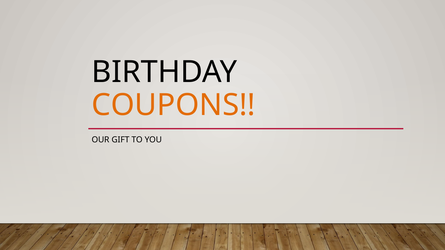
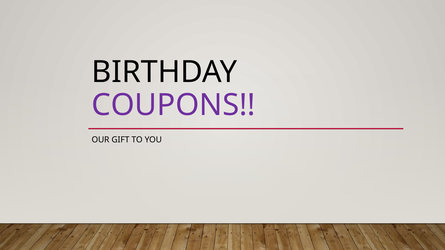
COUPONS colour: orange -> purple
